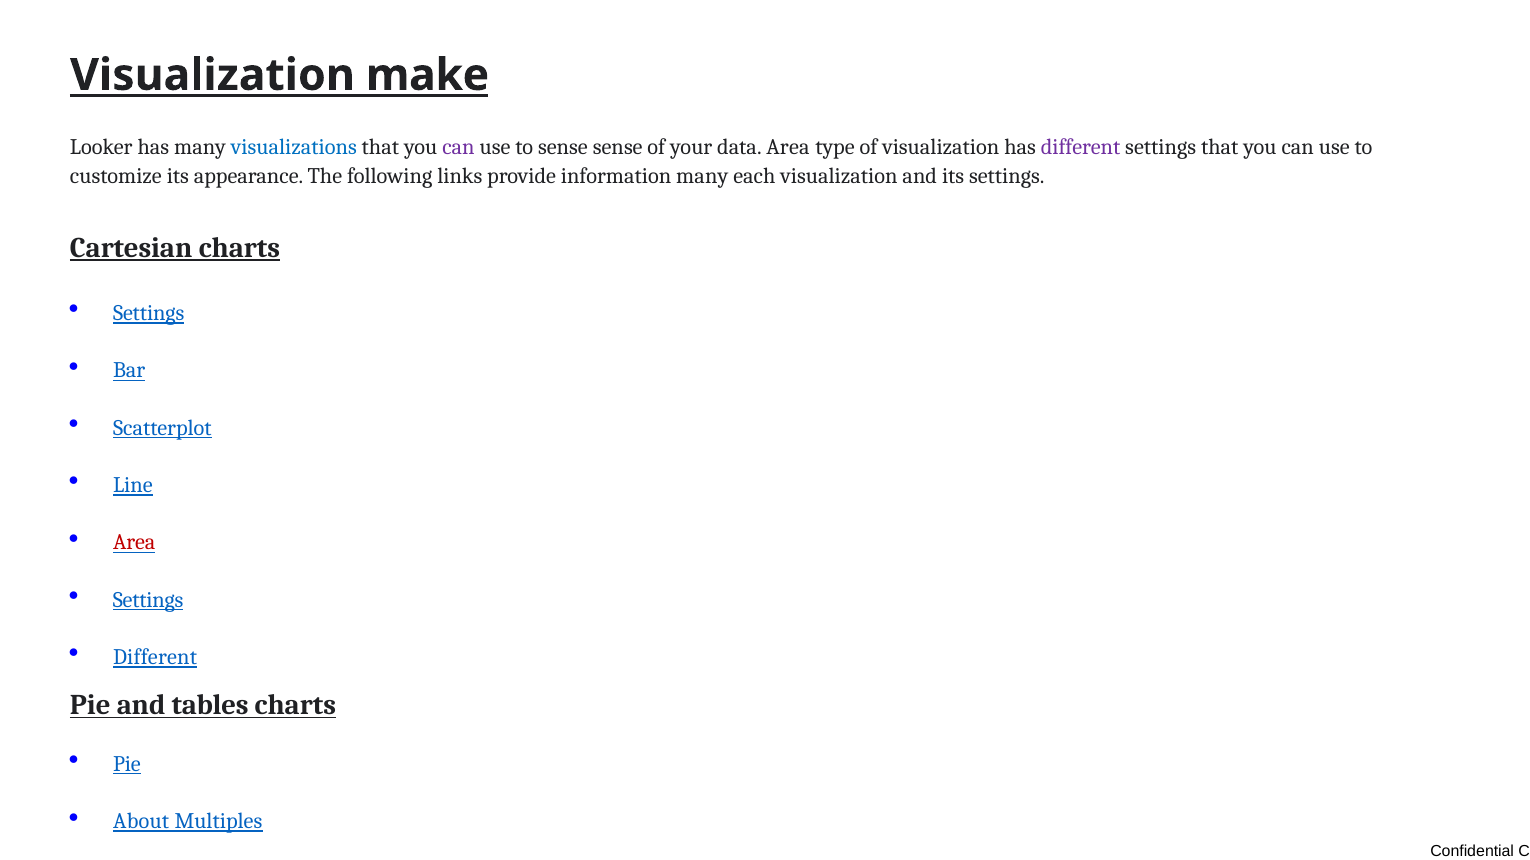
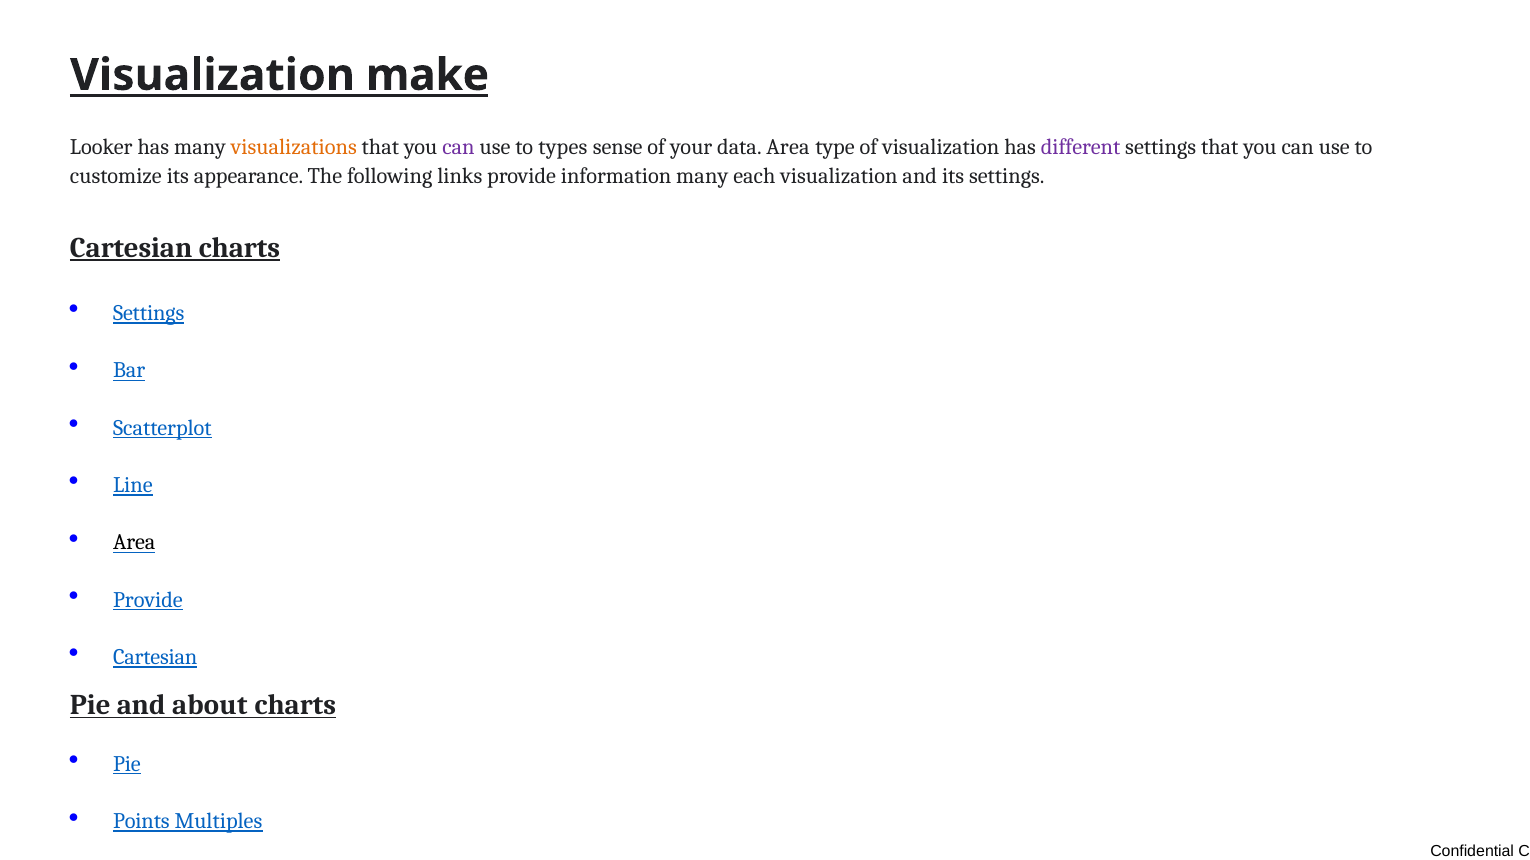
visualizations colour: blue -> orange
to sense: sense -> types
Area at (134, 543) colour: red -> black
Settings at (148, 600): Settings -> Provide
Different at (155, 658): Different -> Cartesian
tables: tables -> about
About: About -> Points
